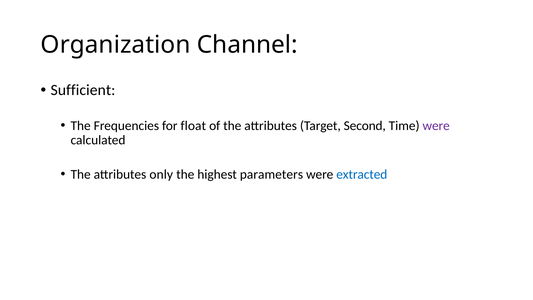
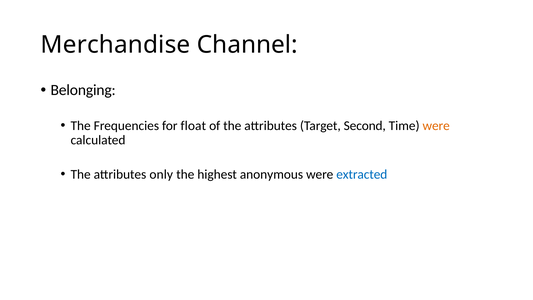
Organization: Organization -> Merchandise
Sufficient: Sufficient -> Belonging
were at (436, 126) colour: purple -> orange
parameters: parameters -> anonymous
